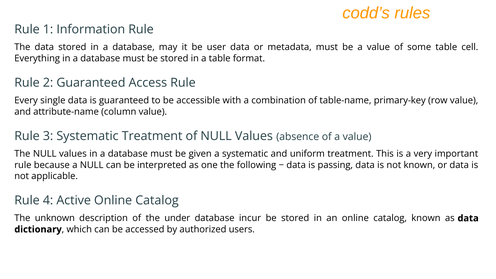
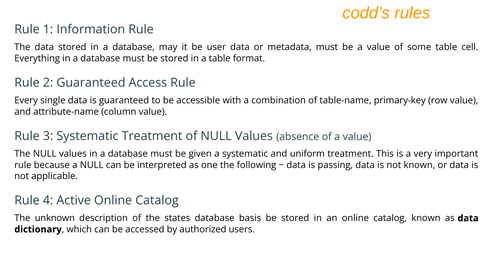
under: under -> states
incur: incur -> basis
